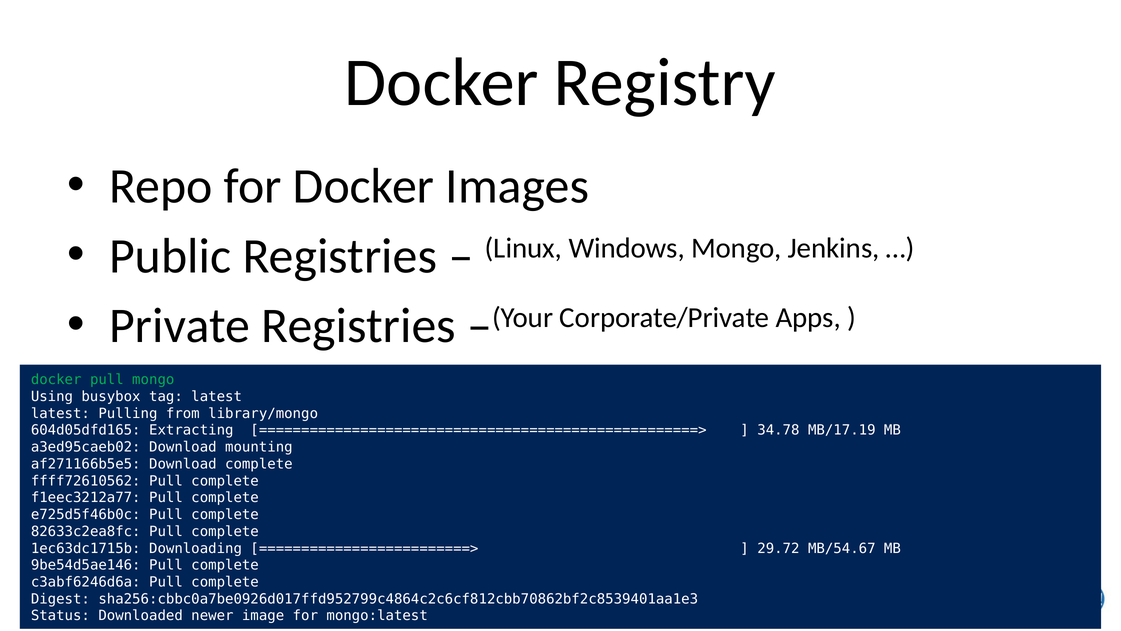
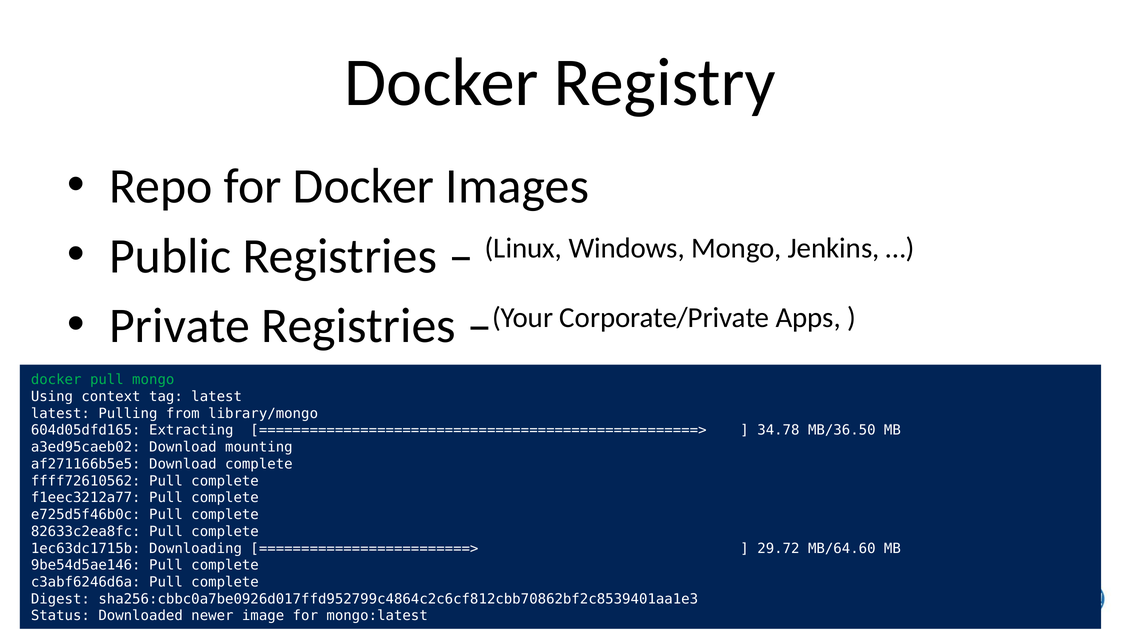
busybox: busybox -> context
MB/17.19: MB/17.19 -> MB/36.50
MB/54.67: MB/54.67 -> MB/64.60
